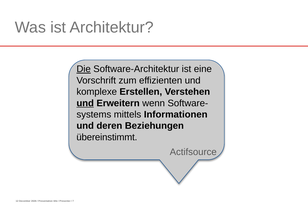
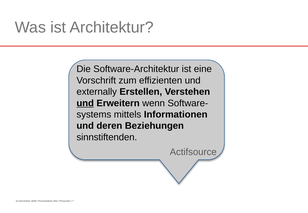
Die underline: present -> none
komplexe: komplexe -> externally
übereinstimmt: übereinstimmt -> sinnstiftenden
